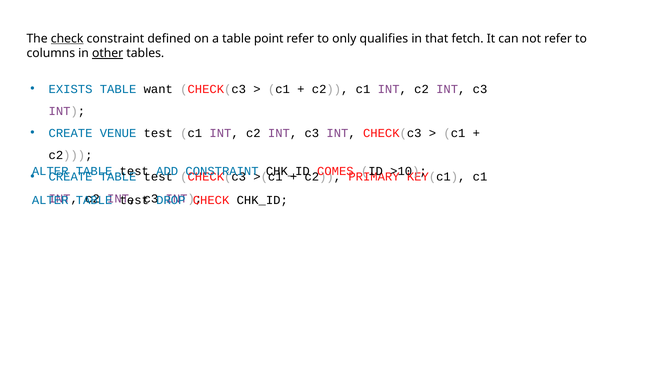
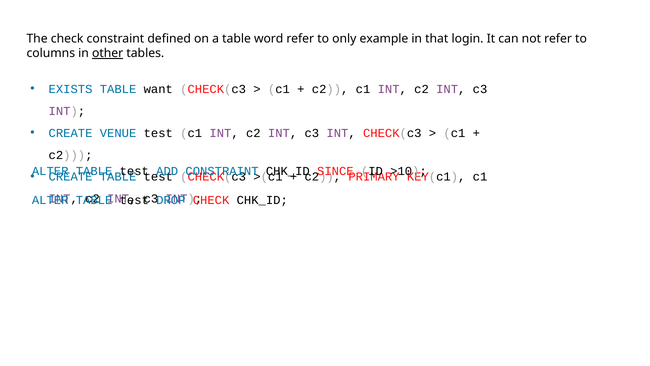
check at (67, 39) underline: present -> none
point: point -> word
qualifies: qualifies -> example
fetch: fetch -> login
COMES: COMES -> SINCE
